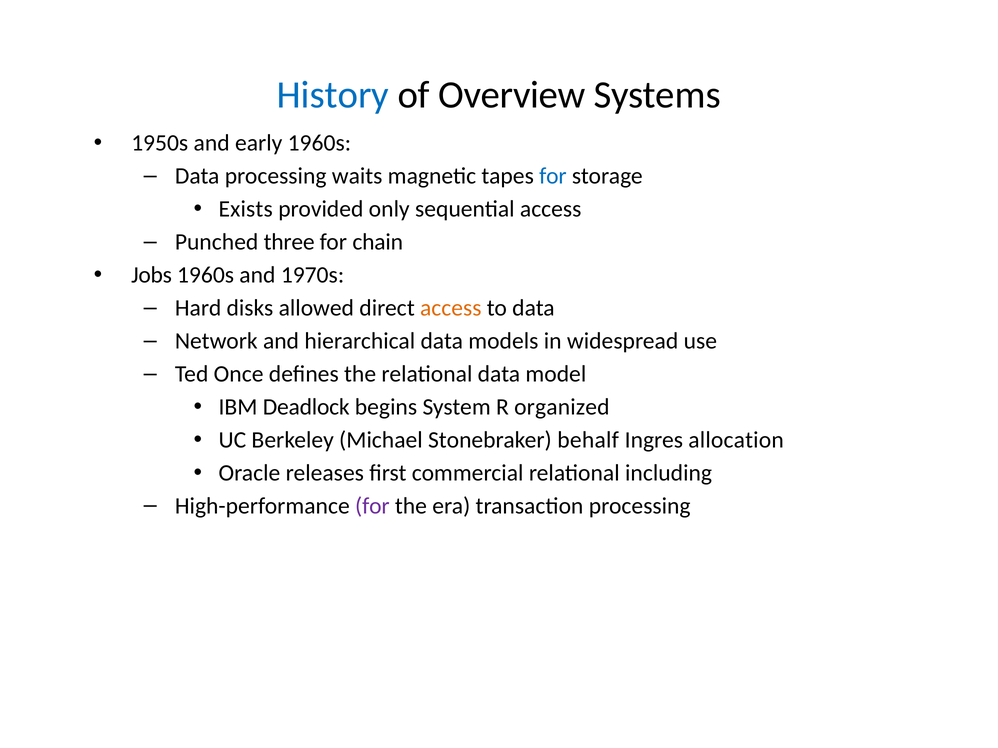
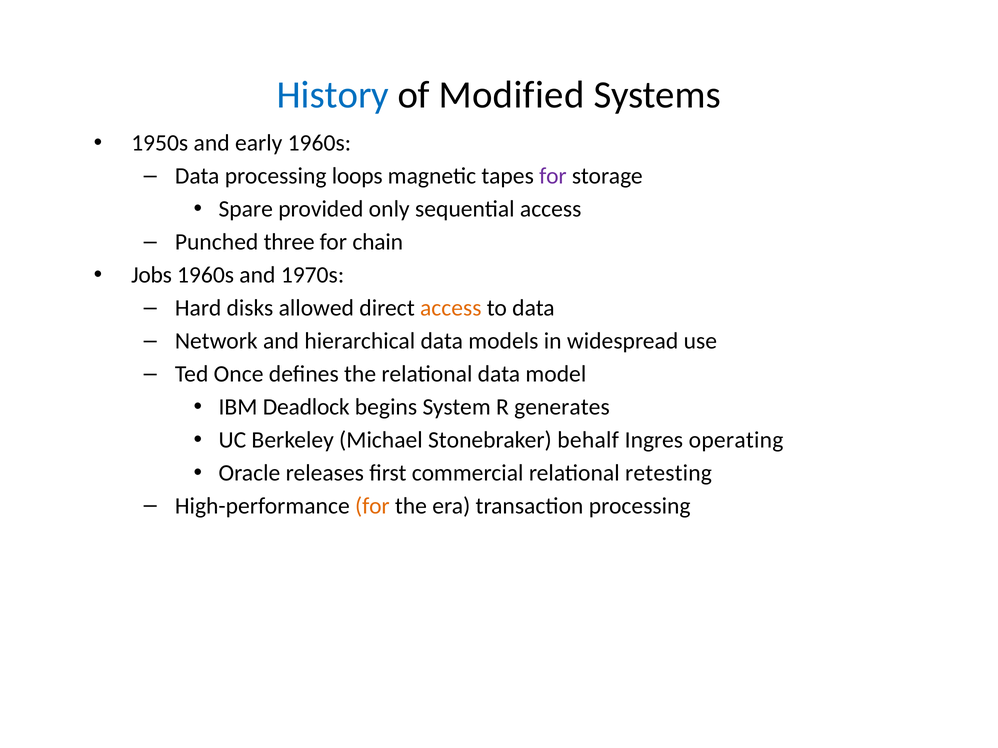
Overview: Overview -> Modified
waits: waits -> loops
for at (553, 176) colour: blue -> purple
Exists: Exists -> Spare
organized: organized -> generates
allocation: allocation -> operating
including: including -> retesting
for at (372, 506) colour: purple -> orange
